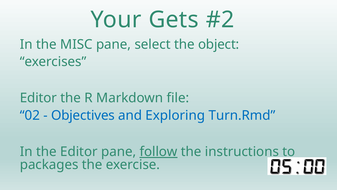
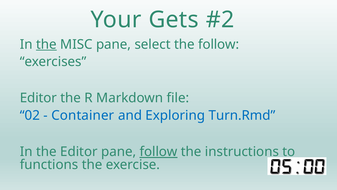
the at (46, 44) underline: none -> present
the object: object -> follow
Objectives: Objectives -> Container
packages: packages -> functions
